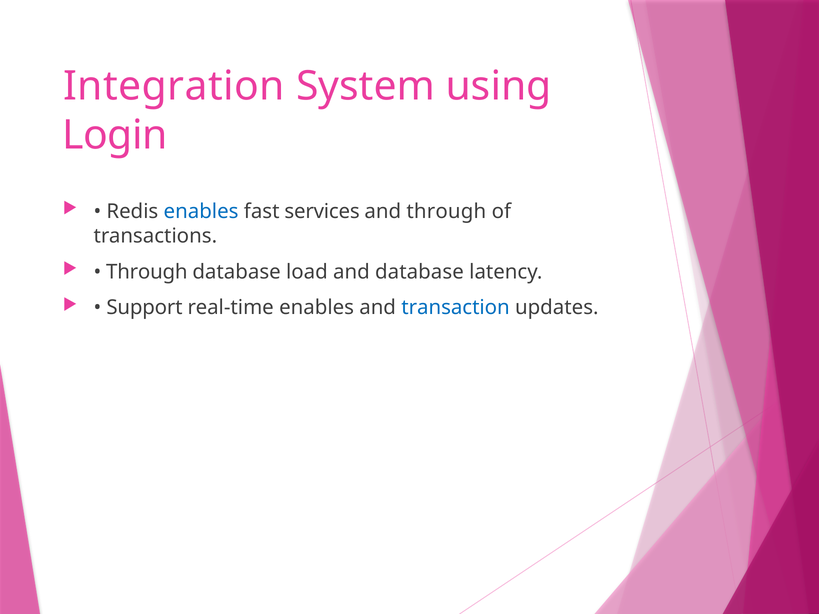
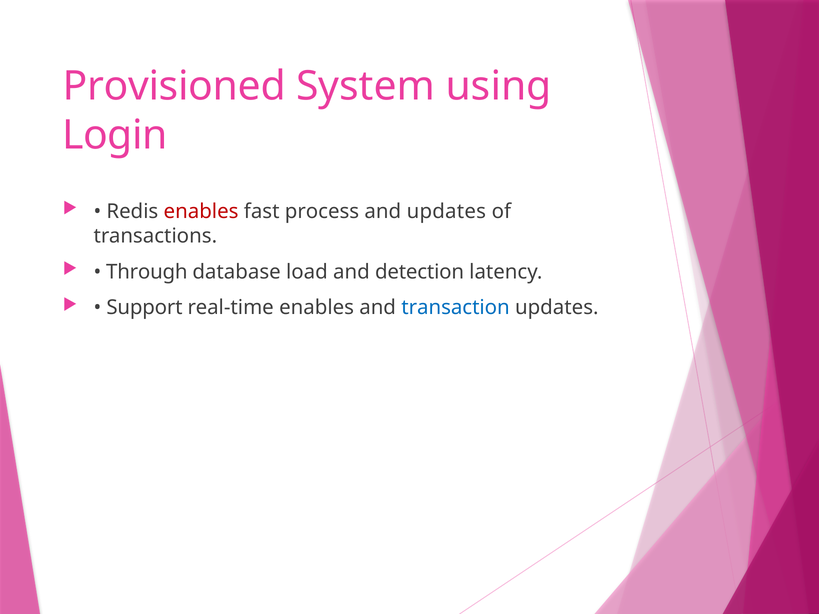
Integration: Integration -> Provisioned
enables at (201, 211) colour: blue -> red
services: services -> process
and through: through -> updates
and database: database -> detection
